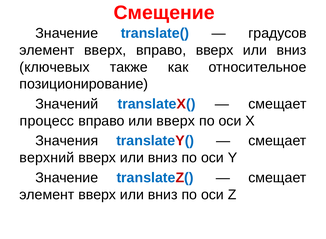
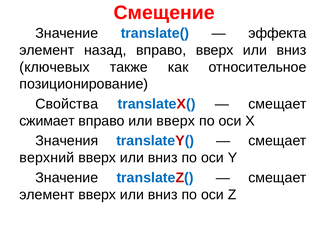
градусов: градусов -> эффекта
вверх at (105, 50): вверх -> назад
Значений: Значений -> Свойства
процесс: процесс -> сжимает
